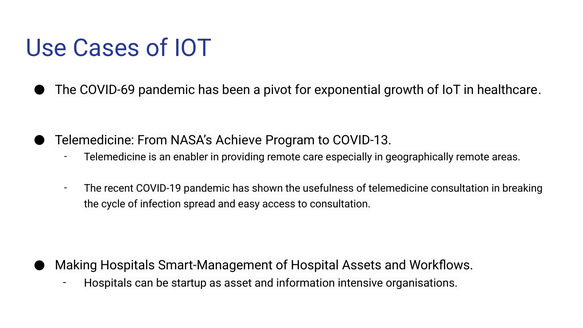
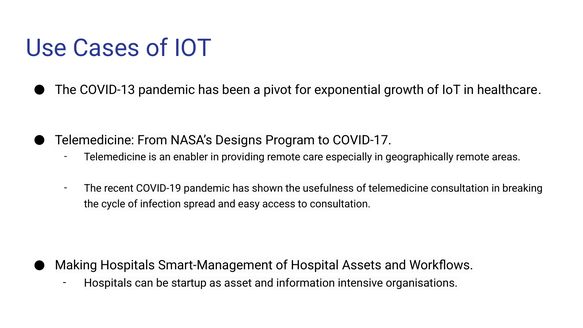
COVID-69: COVID-69 -> COVID-13
Achieve: Achieve -> Designs
COVID-13: COVID-13 -> COVID-17
